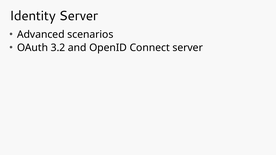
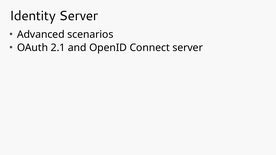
3.2: 3.2 -> 2.1
